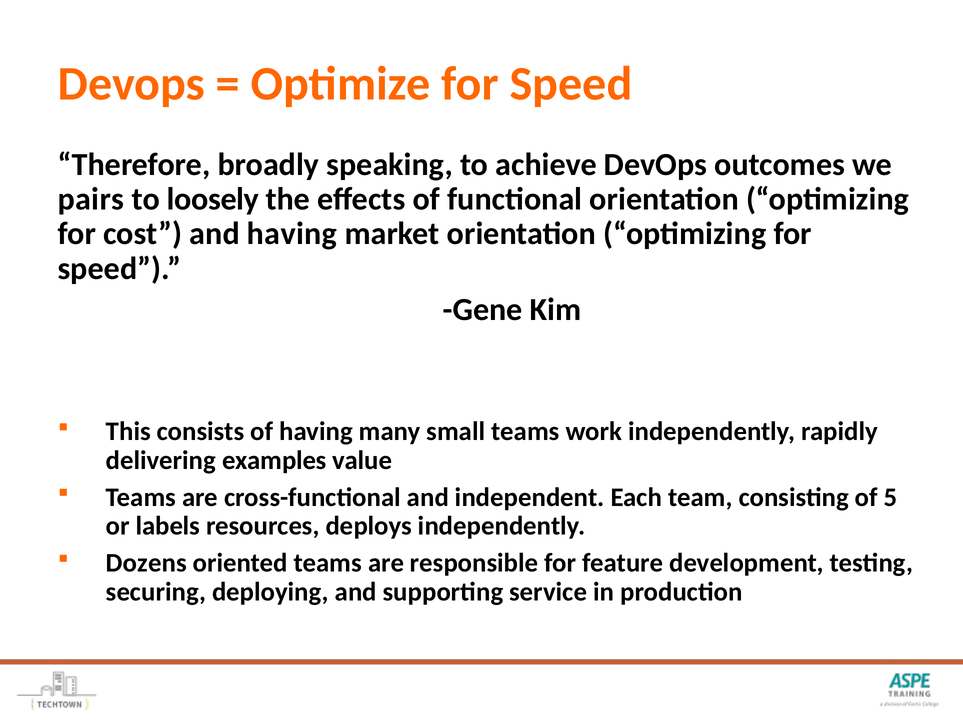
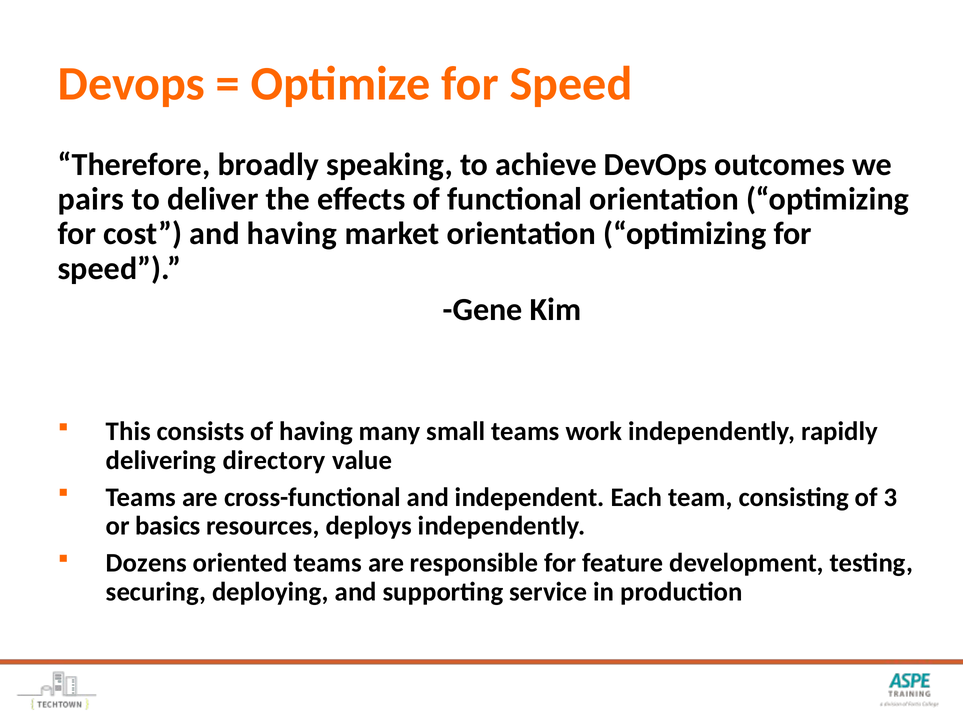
loosely: loosely -> deliver
examples: examples -> directory
5: 5 -> 3
labels: labels -> basics
